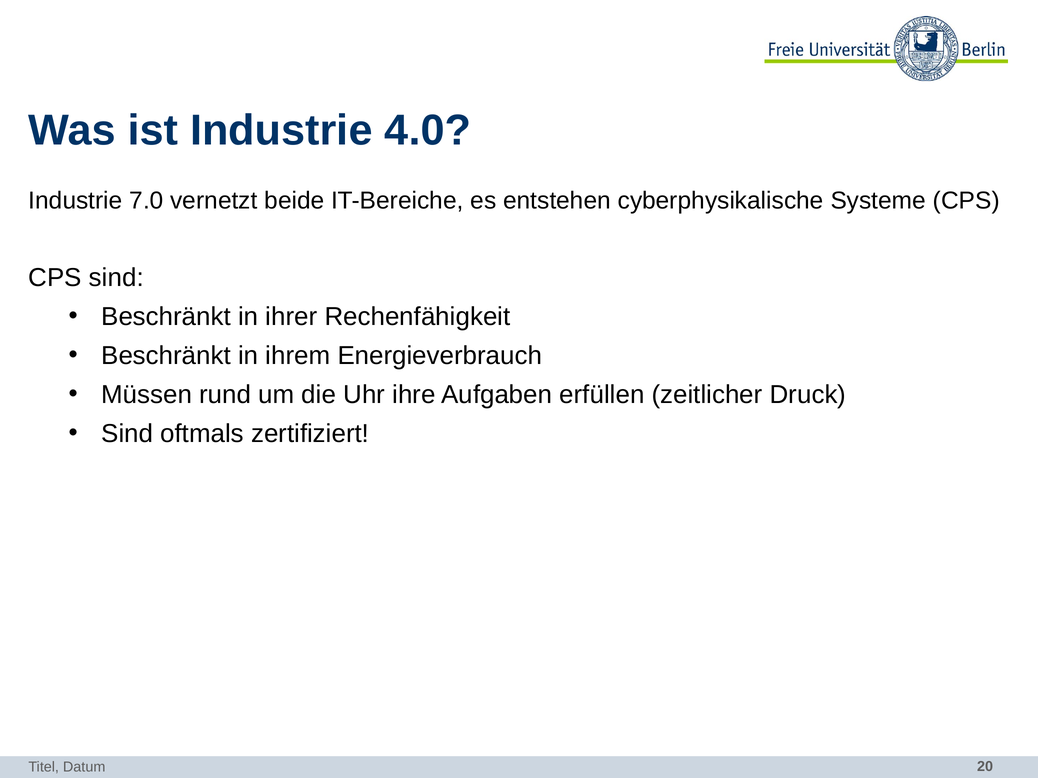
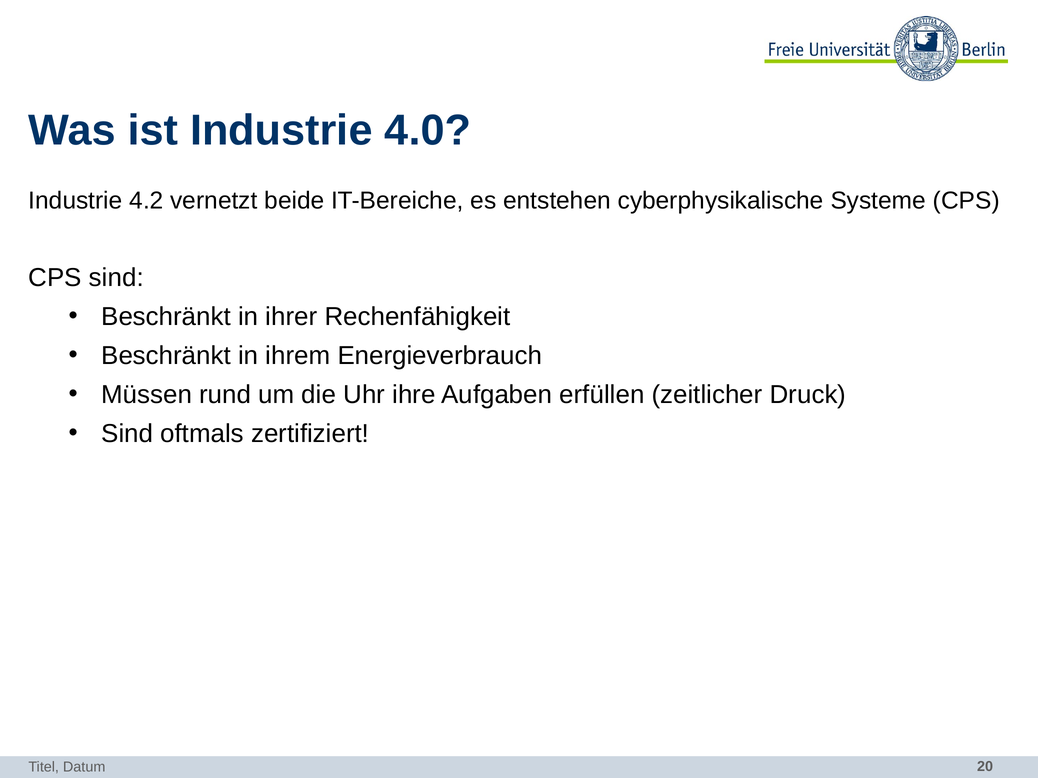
7.0: 7.0 -> 4.2
